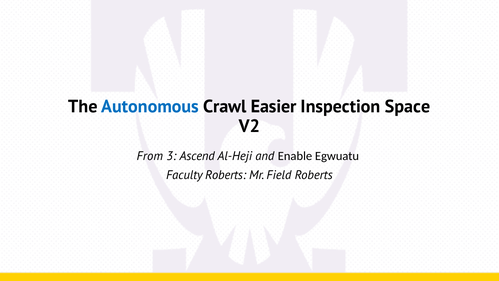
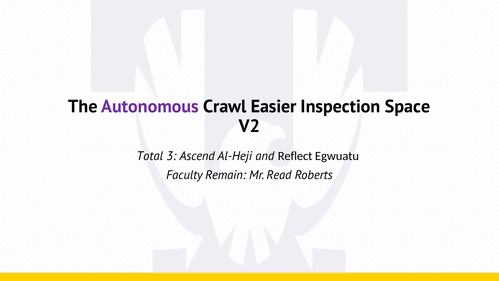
Autonomous colour: blue -> purple
From: From -> Total
Enable: Enable -> Reflect
Faculty Roberts: Roberts -> Remain
Field: Field -> Read
